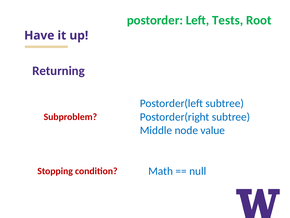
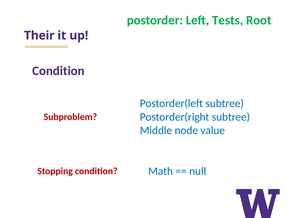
Have: Have -> Their
Returning at (58, 71): Returning -> Condition
